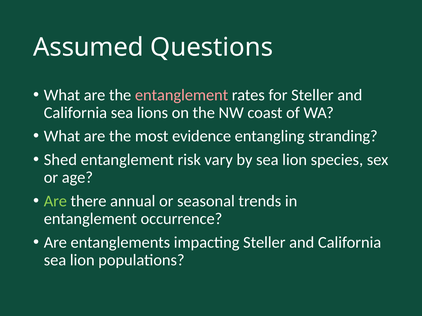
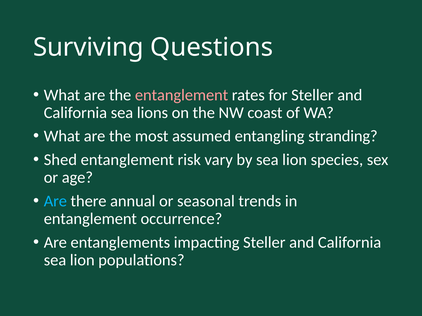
Assumed: Assumed -> Surviving
evidence: evidence -> assumed
Are at (55, 201) colour: light green -> light blue
